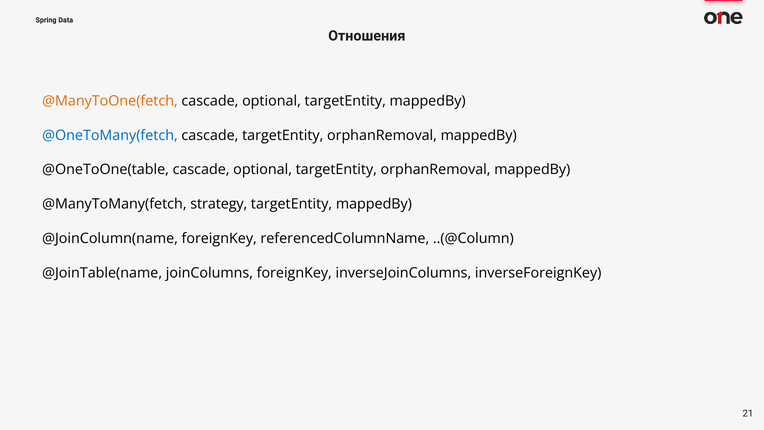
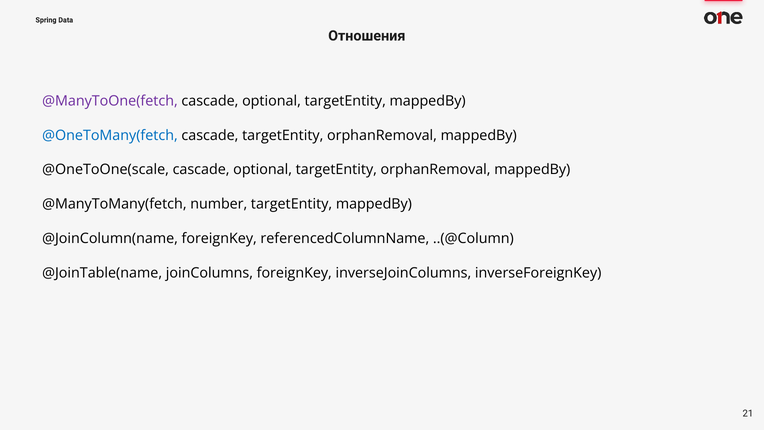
@ManyToOne(fetch colour: orange -> purple
@OneToOne(table: @OneToOne(table -> @OneToOne(scale
strategy: strategy -> number
